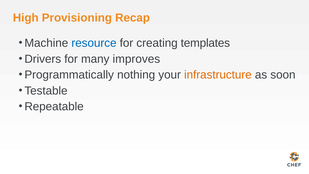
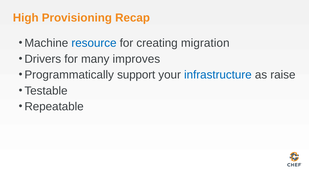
templates: templates -> migration
nothing: nothing -> support
infrastructure colour: orange -> blue
soon: soon -> raise
